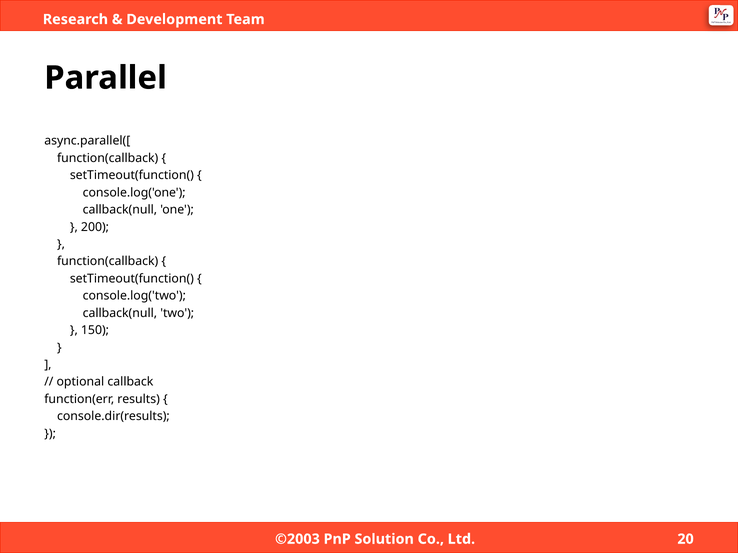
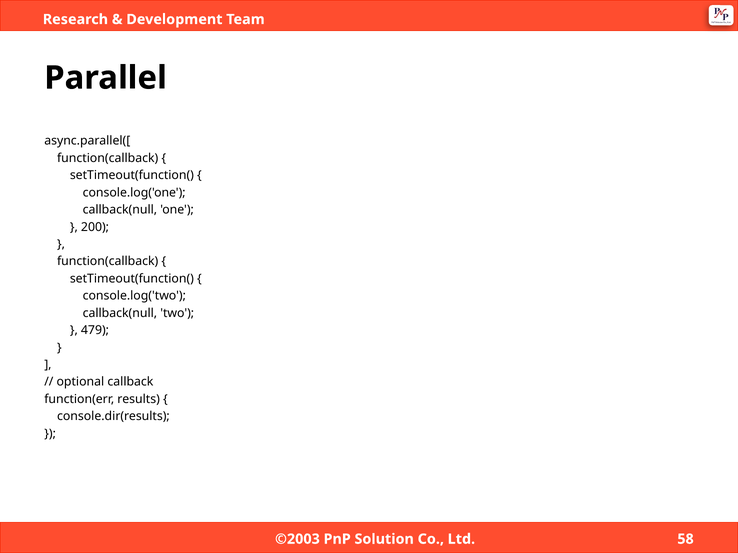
150: 150 -> 479
20: 20 -> 58
